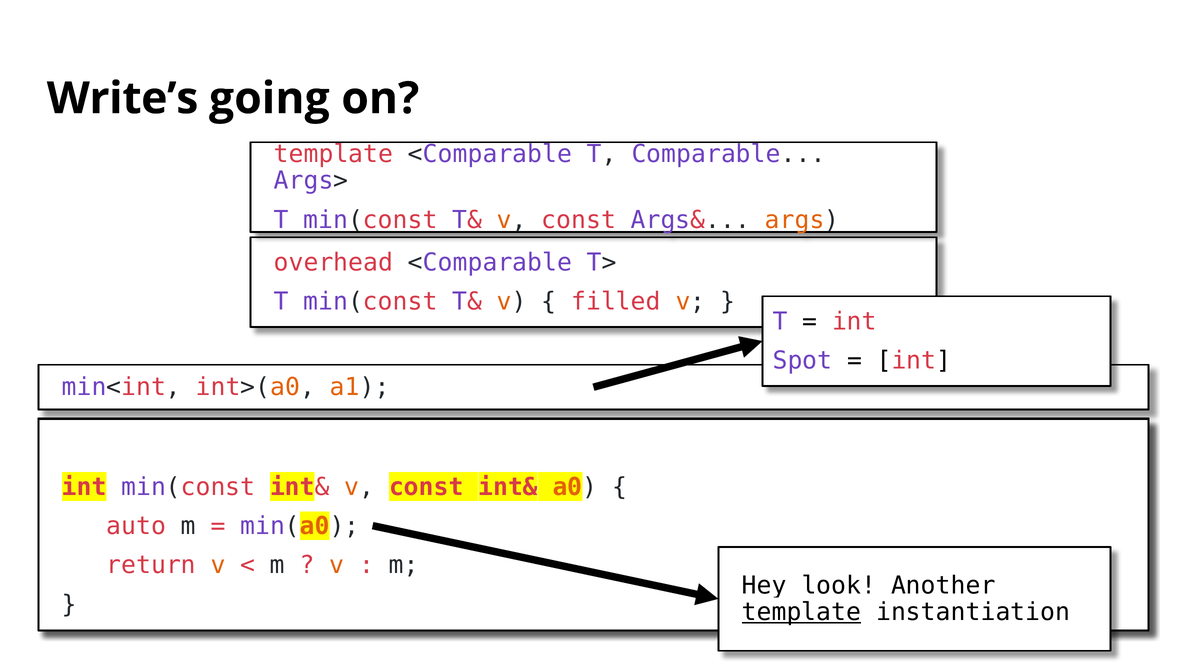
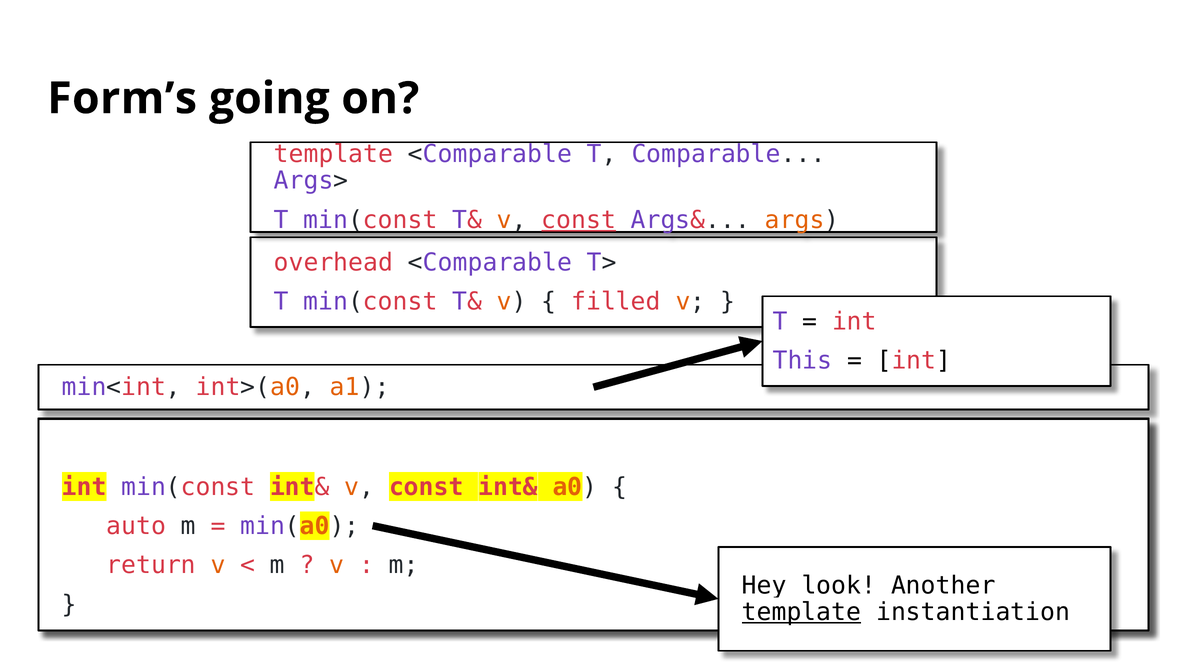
Write’s: Write’s -> Form’s
const at (579, 220) underline: none -> present
Spot: Spot -> This
